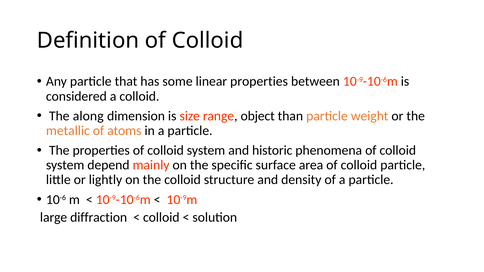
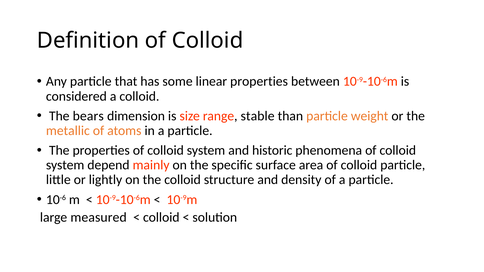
along: along -> bears
object: object -> stable
diffraction: diffraction -> measured
